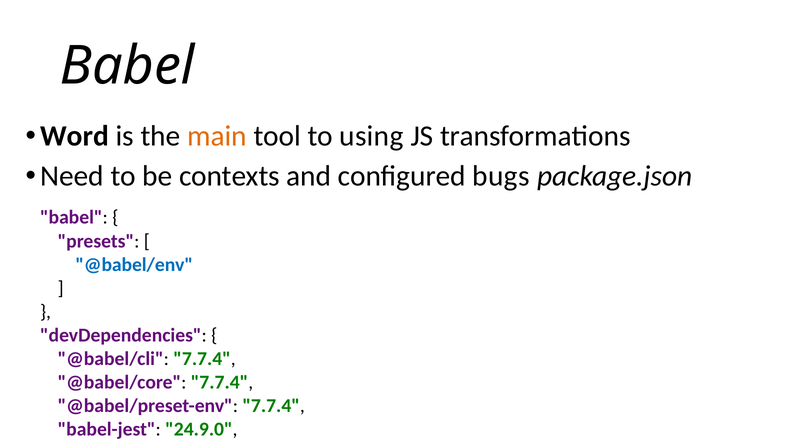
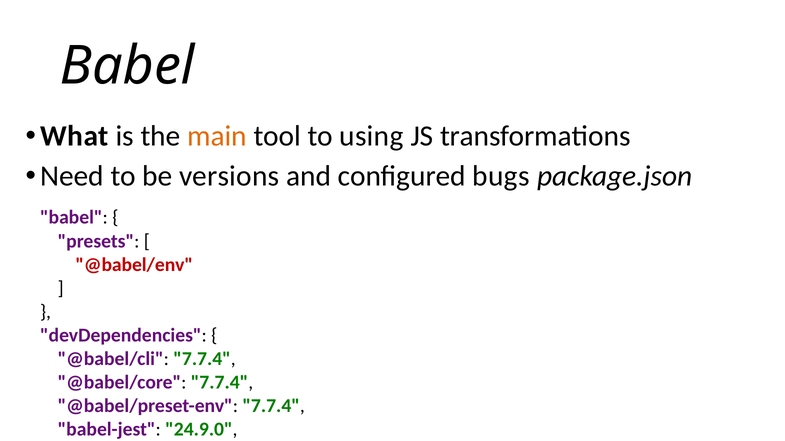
Word: Word -> What
contexts: contexts -> versions
@babel/env colour: blue -> red
